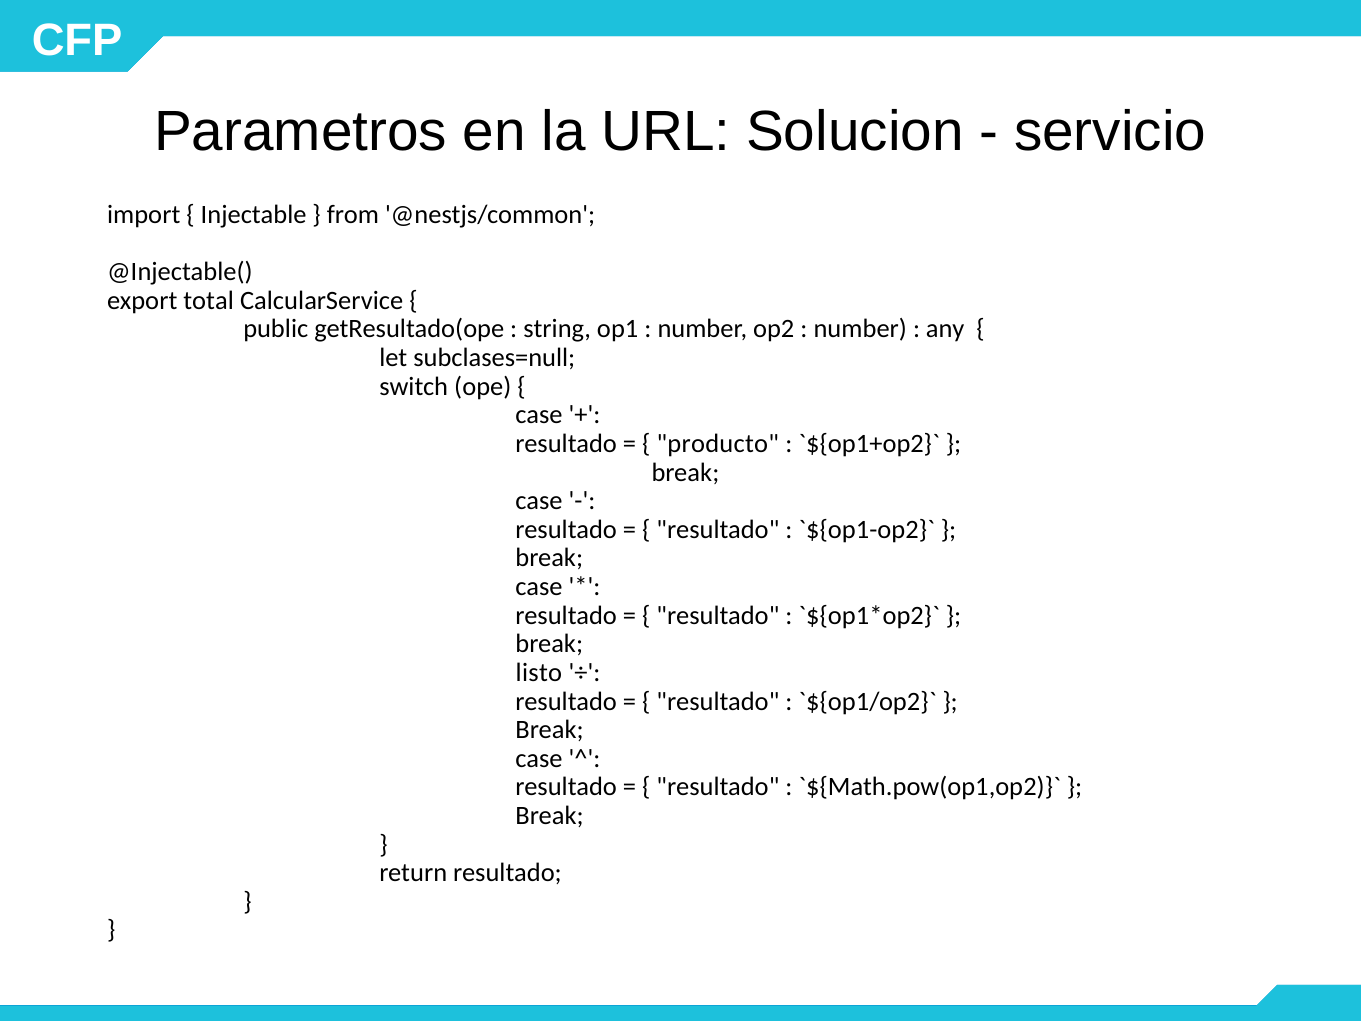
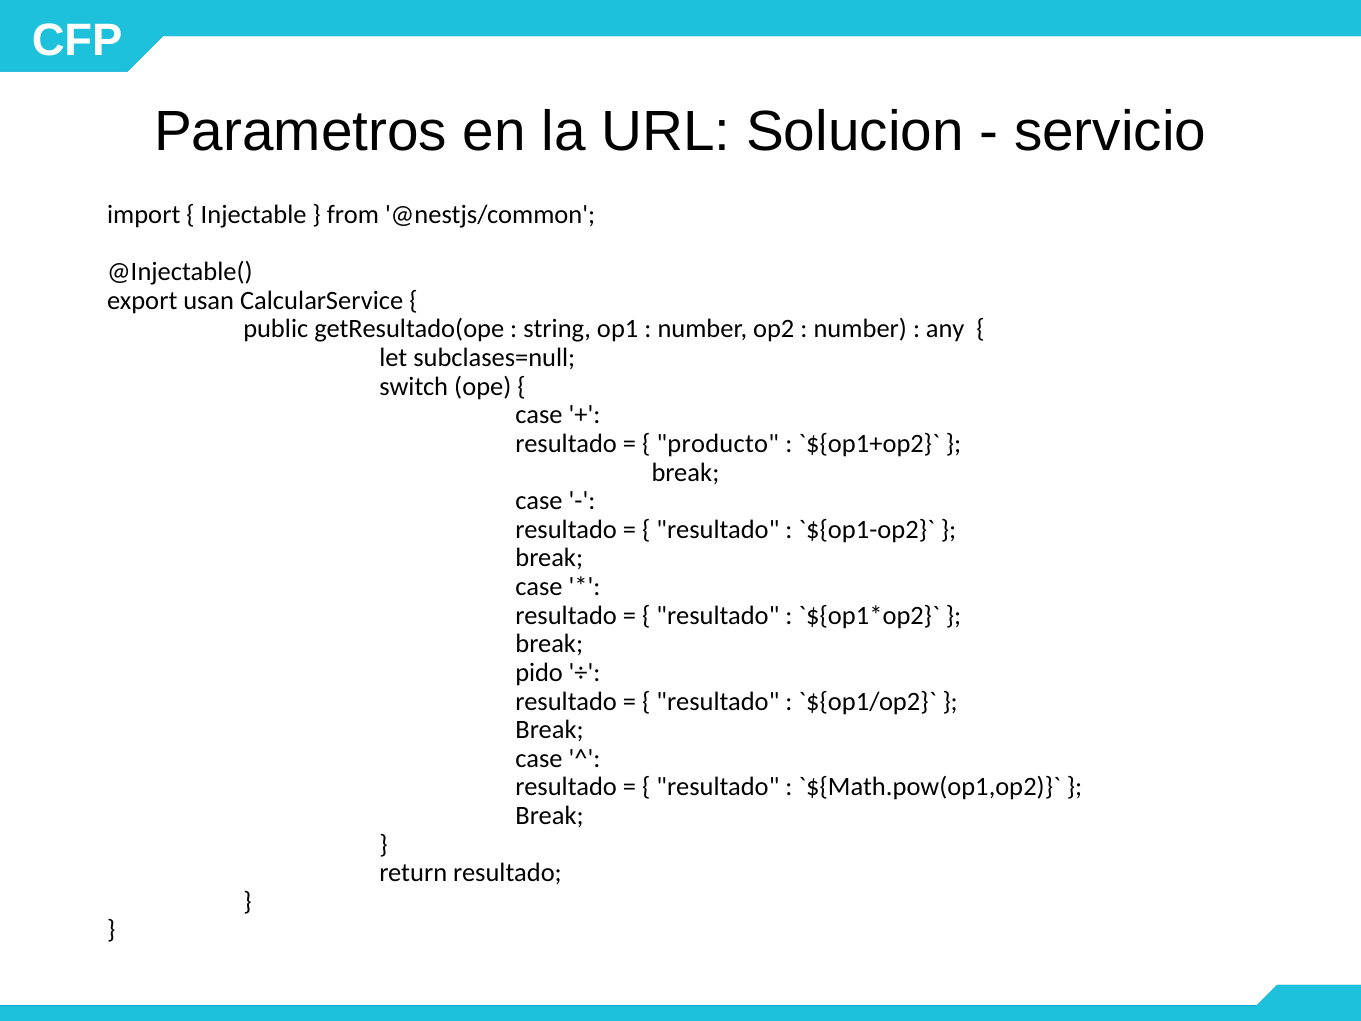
total: total -> usan
listo: listo -> pido
